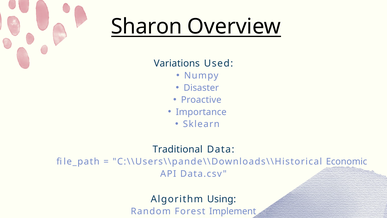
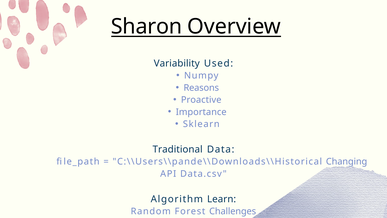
Variations: Variations -> Variability
Disaster: Disaster -> Reasons
Economic: Economic -> Changing
Using: Using -> Learn
Implement: Implement -> Challenges
